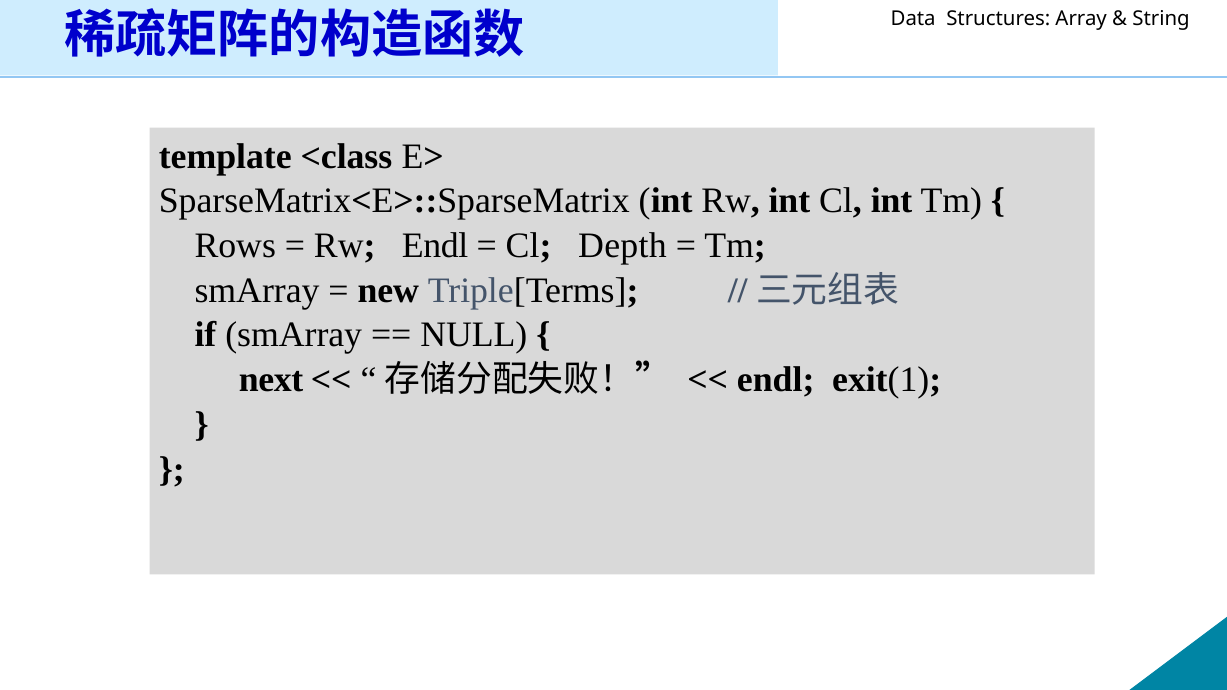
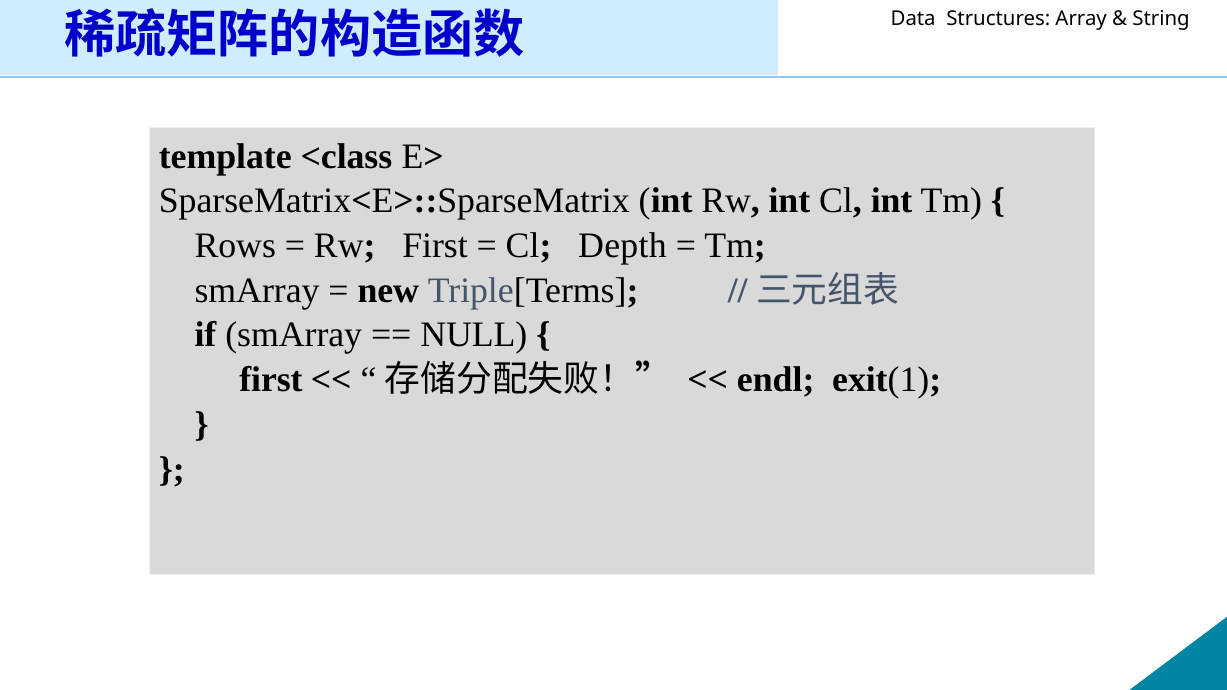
Rw Endl: Endl -> First
next at (271, 380): next -> first
